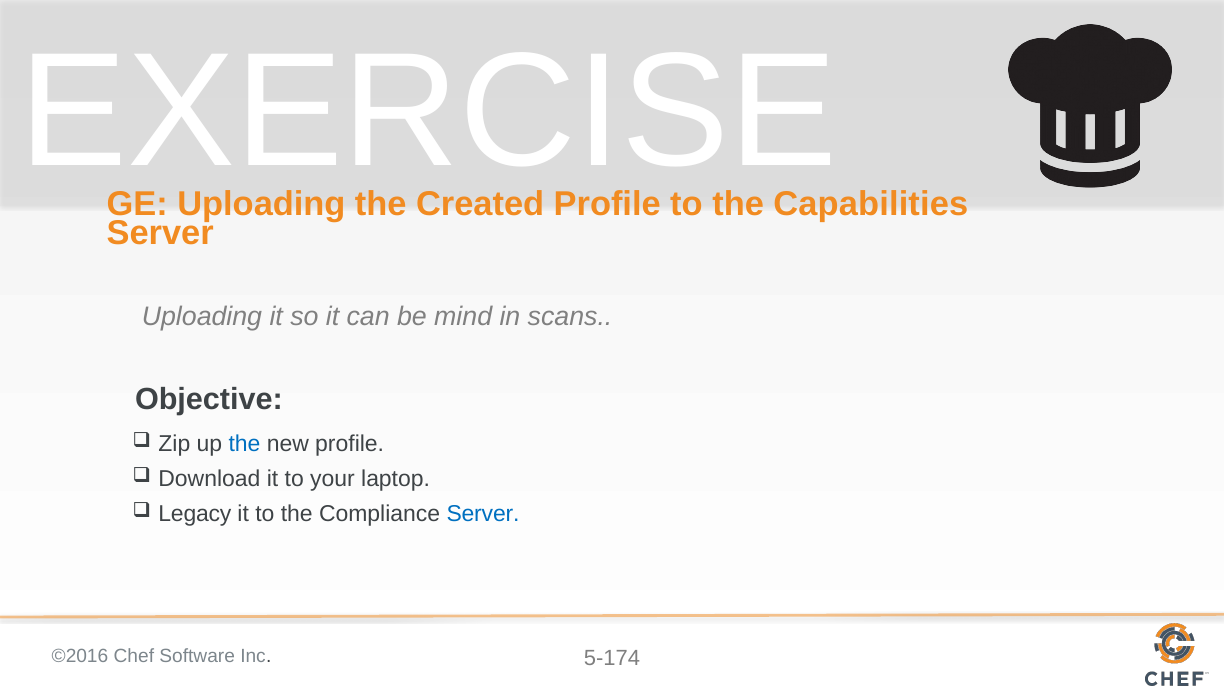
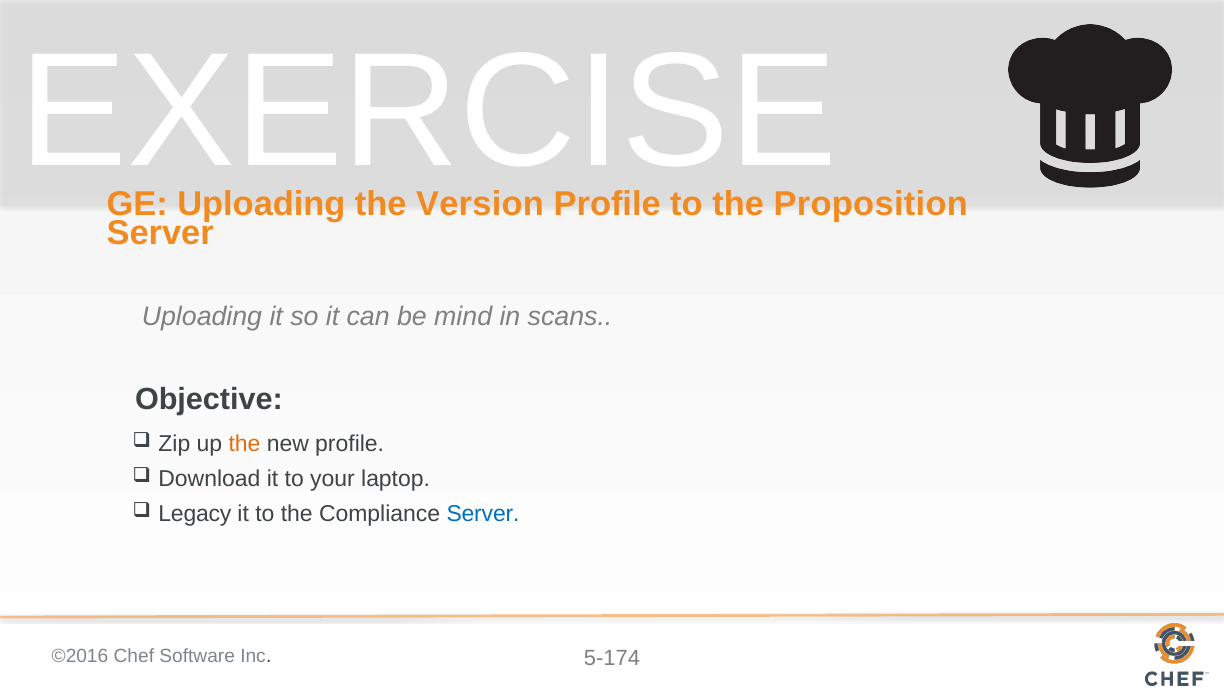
Created: Created -> Version
Capabilities: Capabilities -> Proposition
the at (245, 444) colour: blue -> orange
